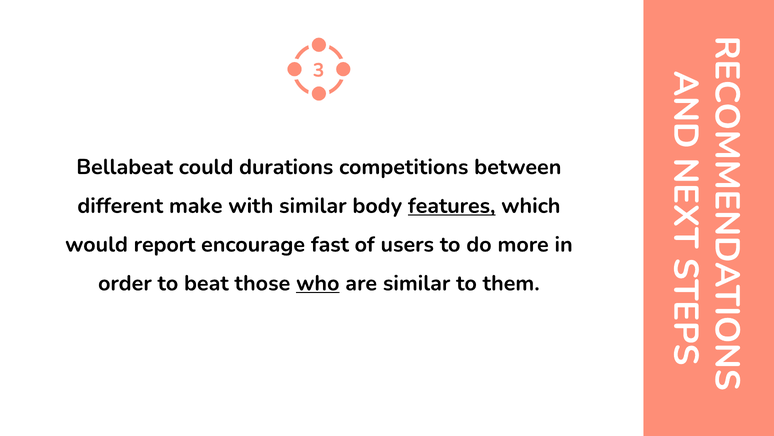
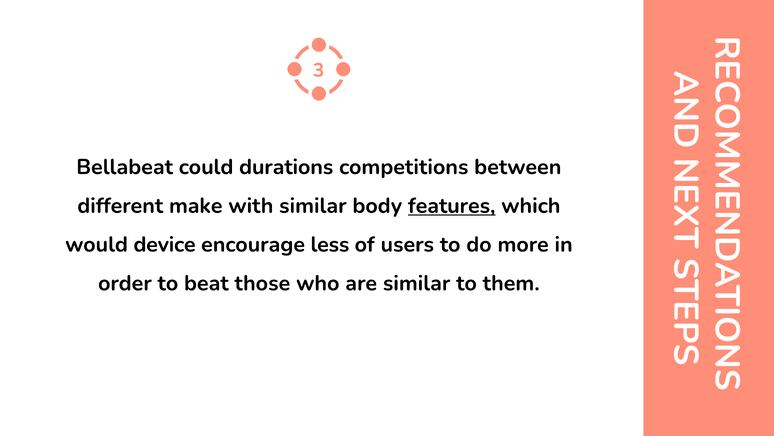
report: report -> device
fast: fast -> less
who underline: present -> none
